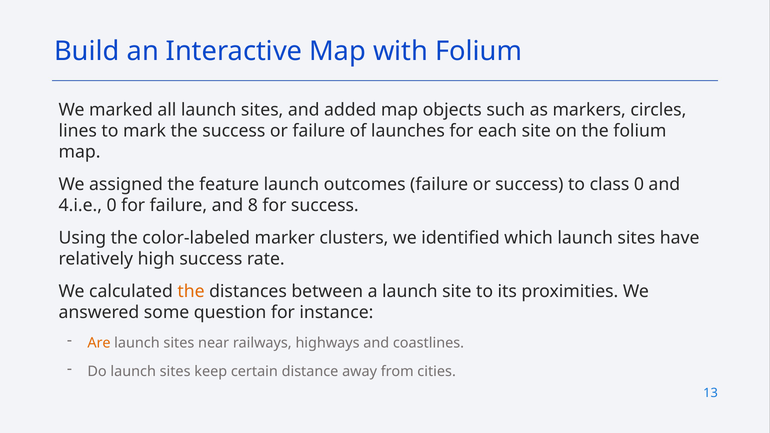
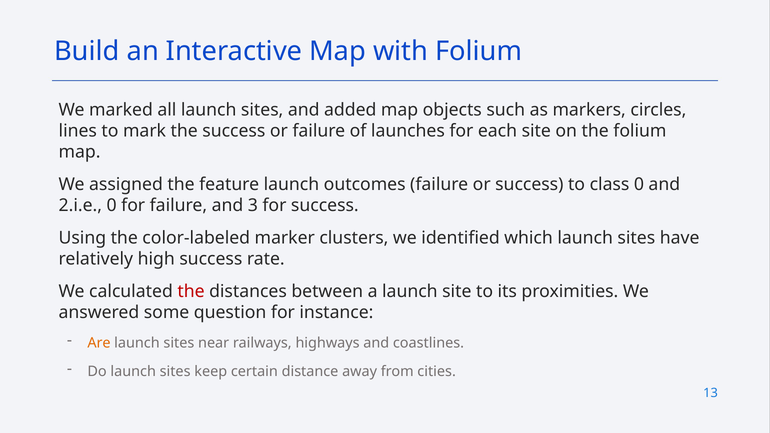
4.i.e: 4.i.e -> 2.i.e
8: 8 -> 3
the at (191, 292) colour: orange -> red
